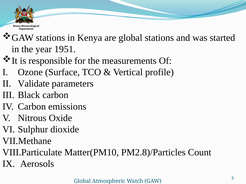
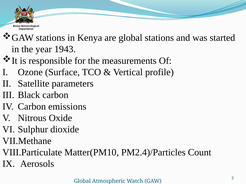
1951: 1951 -> 1943
Validate: Validate -> Satellite
PM2.8)/Particles: PM2.8)/Particles -> PM2.4)/Particles
